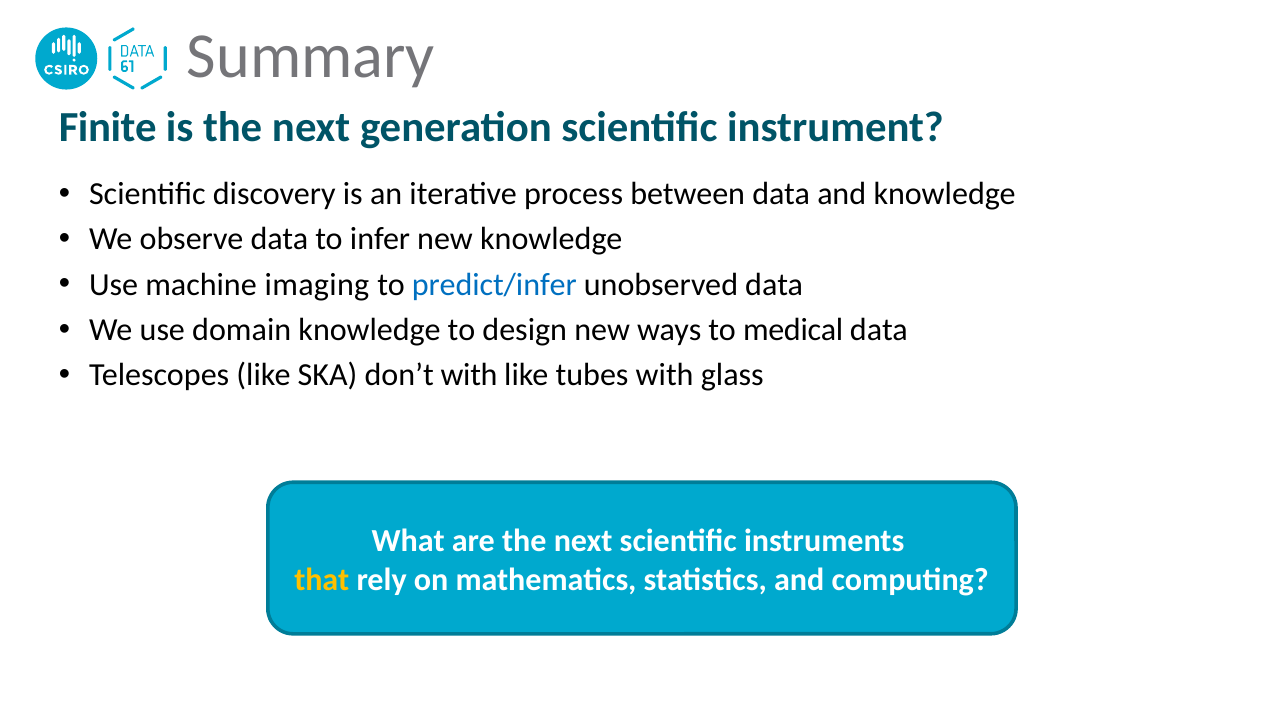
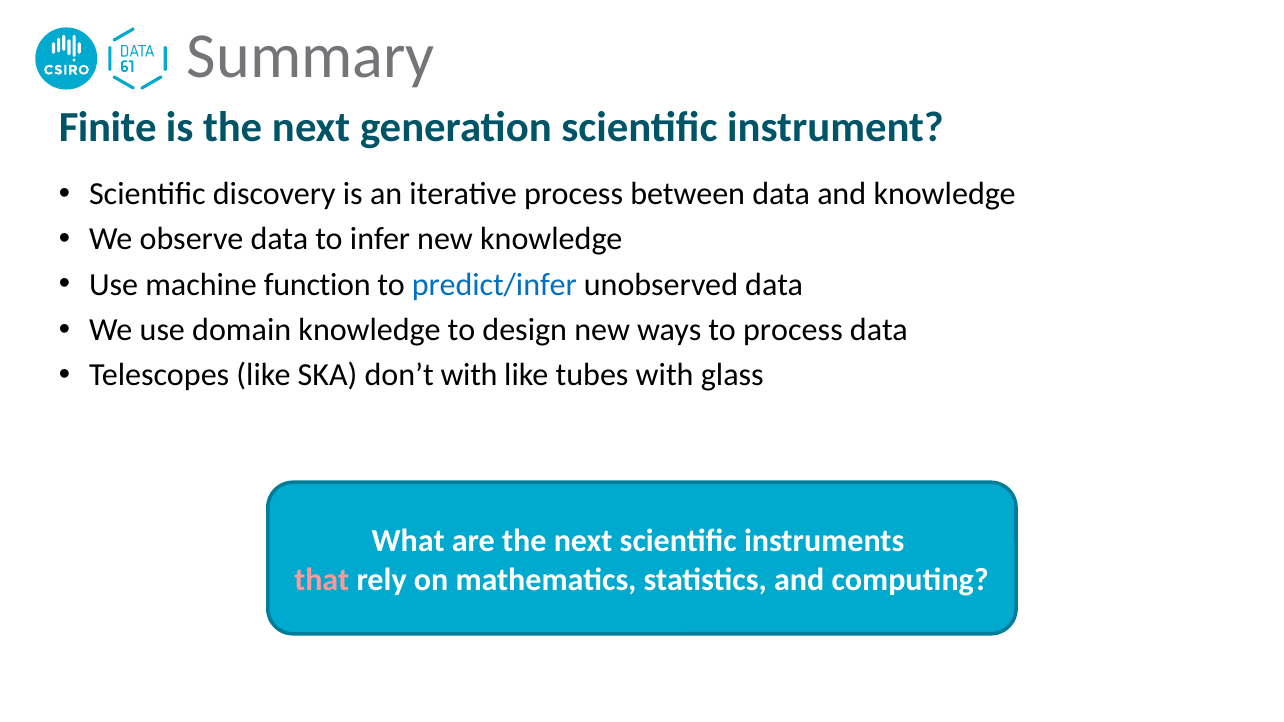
imaging: imaging -> function
to medical: medical -> process
that colour: yellow -> pink
